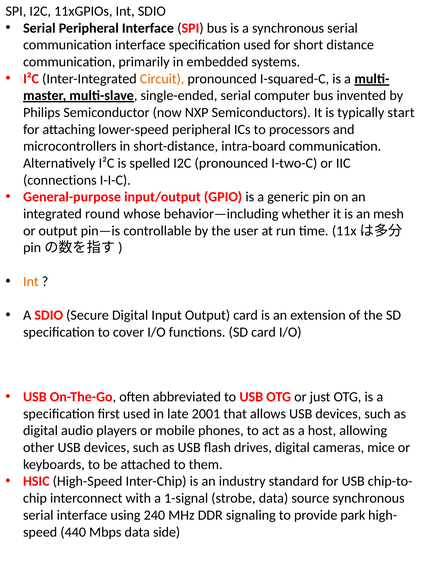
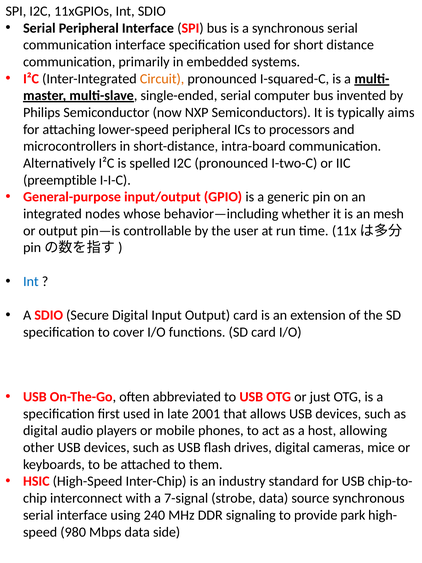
start: start -> aims
connections: connections -> preemptible
round: round -> nodes
Int at (31, 281) colour: orange -> blue
1-signal: 1-signal -> 7-signal
440: 440 -> 980
